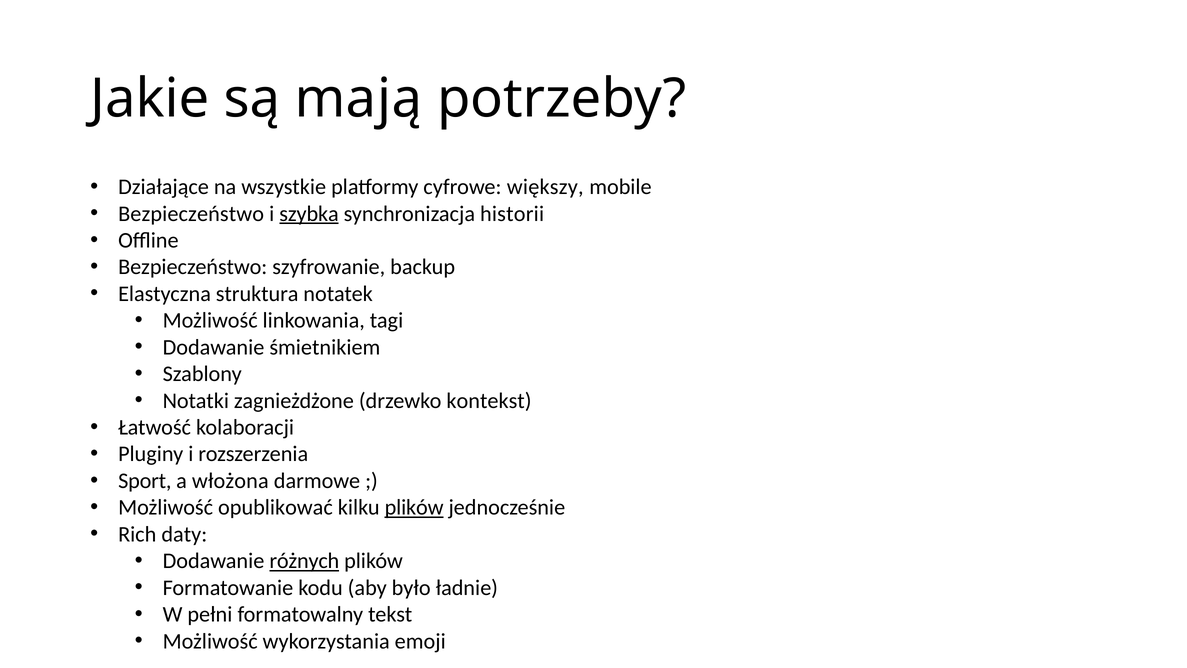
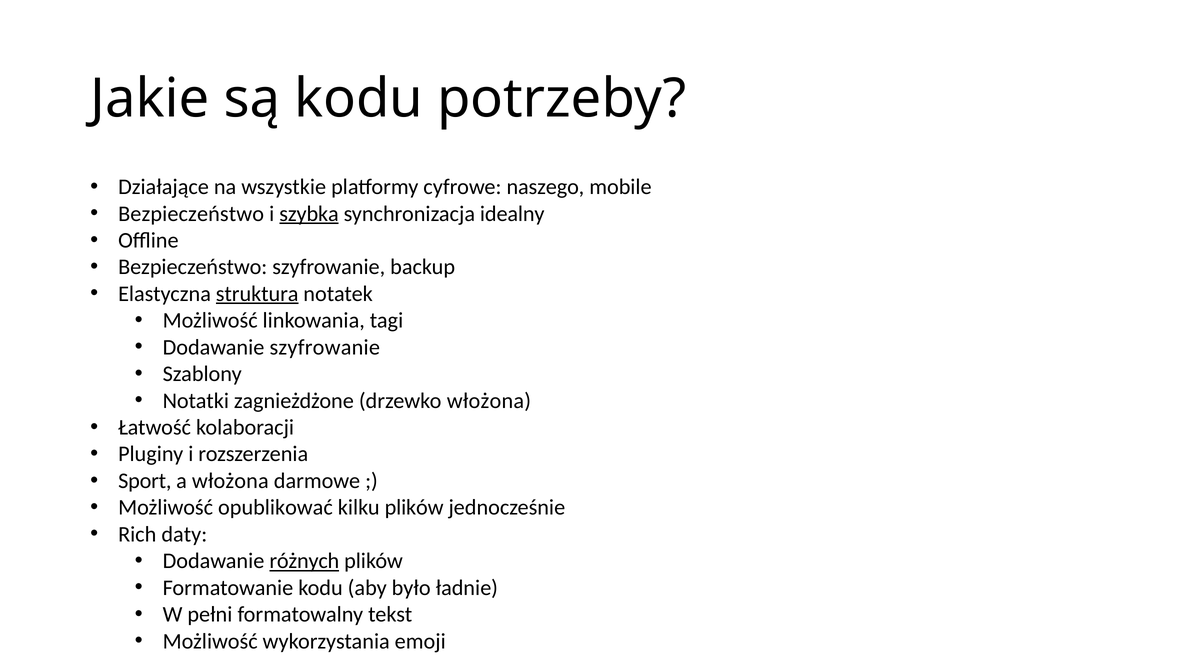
są mają: mają -> kodu
większy: większy -> naszego
historii: historii -> idealny
struktura underline: none -> present
Dodawanie śmietnikiem: śmietnikiem -> szyfrowanie
drzewko kontekst: kontekst -> włożona
plików at (414, 507) underline: present -> none
